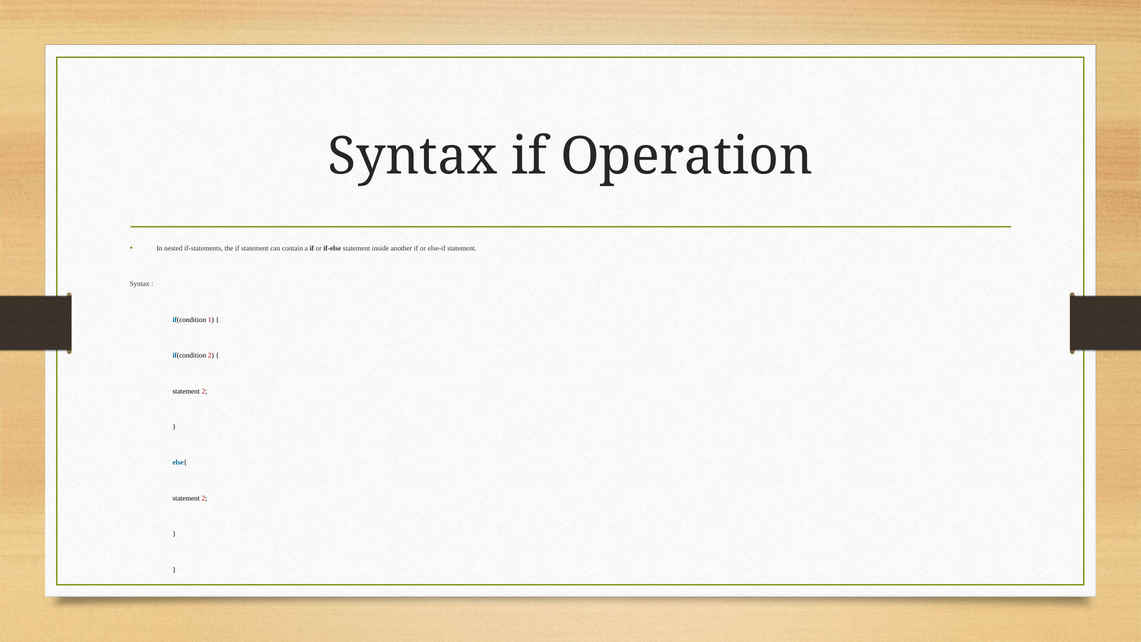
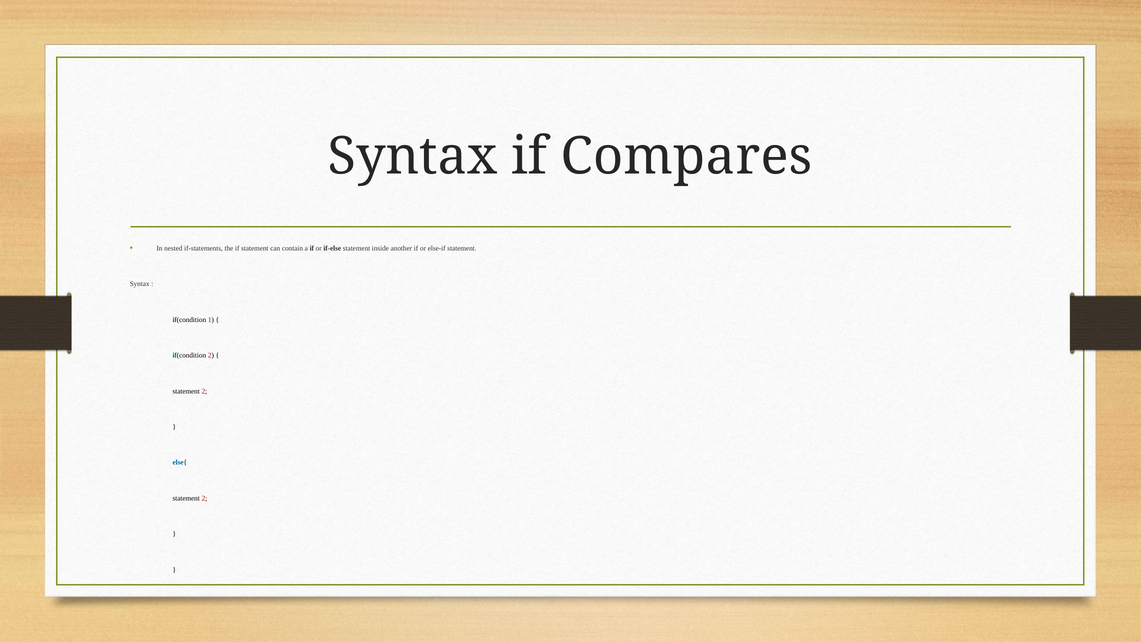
Operation: Operation -> Compares
